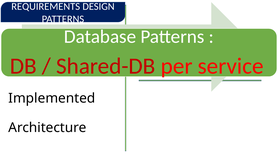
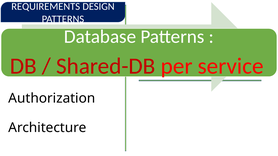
Implemented: Implemented -> Authorization
